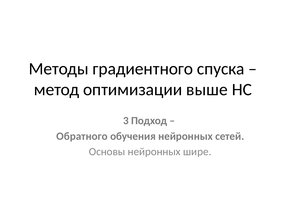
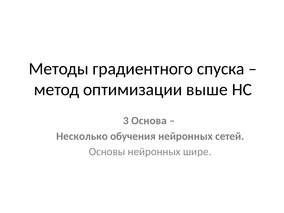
Подход: Подход -> Основа
Обратного: Обратного -> Несколько
